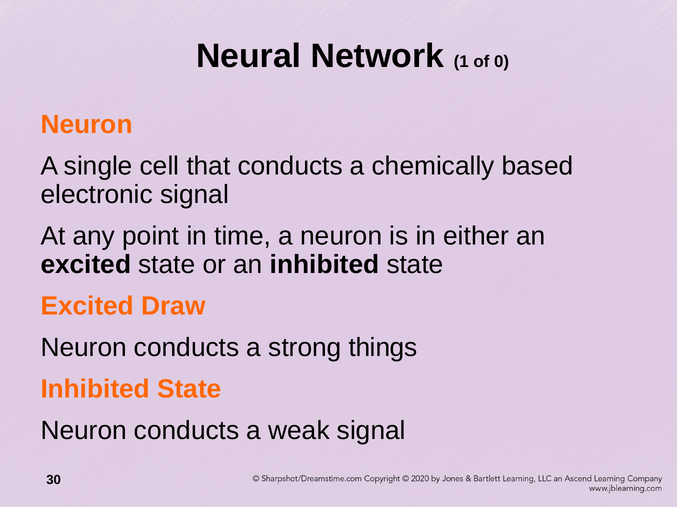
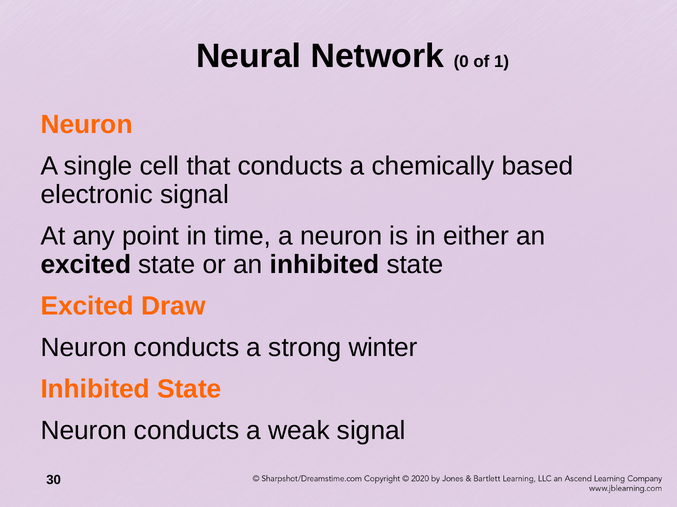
1: 1 -> 0
0: 0 -> 1
things: things -> winter
